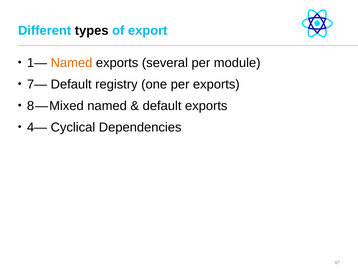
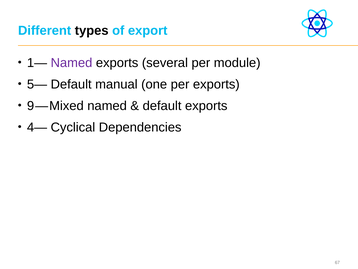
Named at (71, 63) colour: orange -> purple
7—: 7— -> 5—
registry: registry -> manual
8: 8 -> 9
